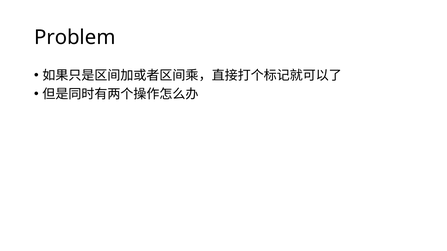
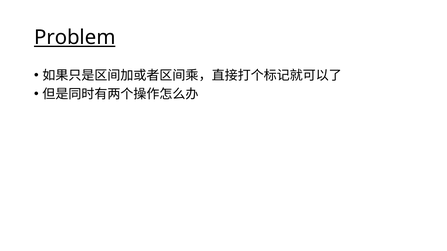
Problem underline: none -> present
